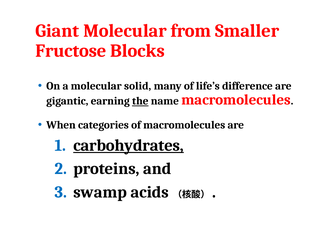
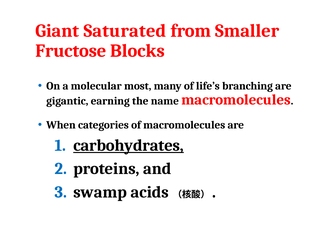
Giant Molecular: Molecular -> Saturated
solid: solid -> most
difference: difference -> branching
the underline: present -> none
